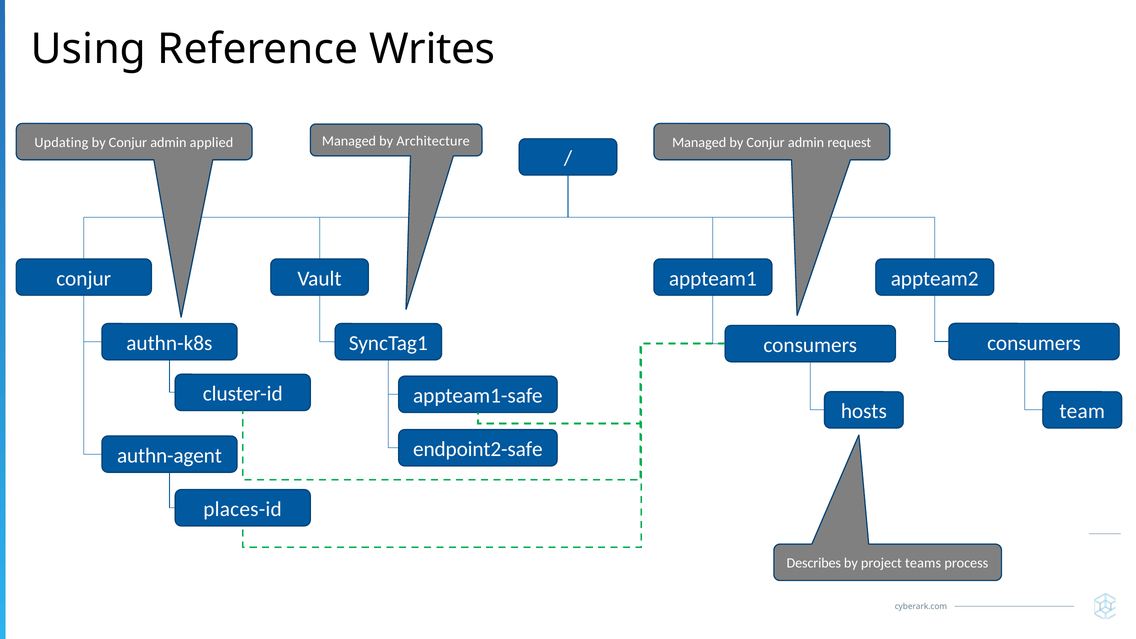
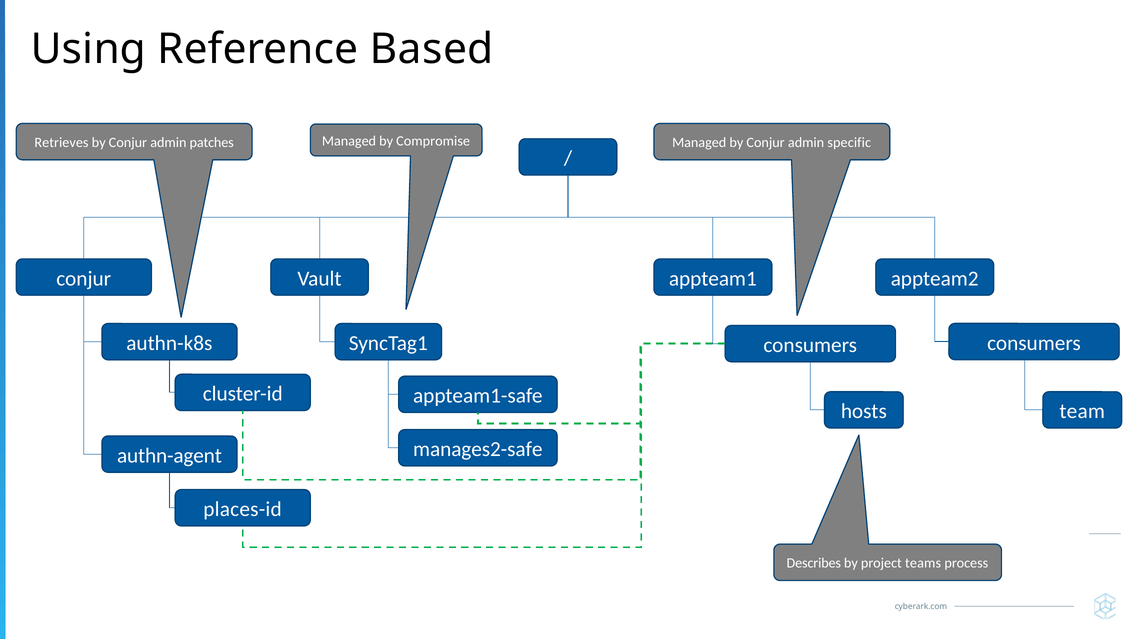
Writes: Writes -> Based
Updating: Updating -> Retrieves
applied: applied -> patches
Architecture: Architecture -> Compromise
request: request -> specific
endpoint2-safe: endpoint2-safe -> manages2-safe
